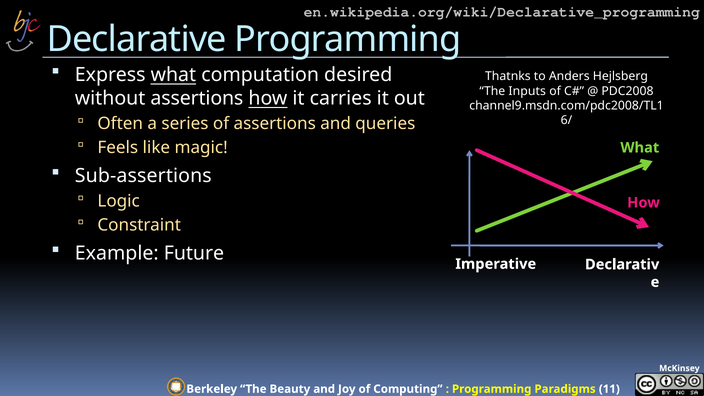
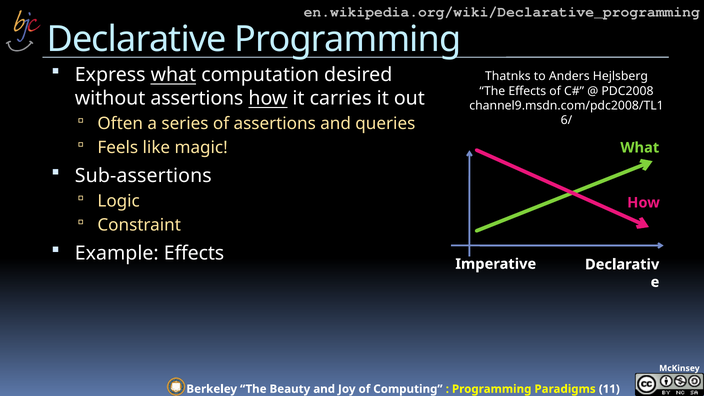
The Inputs: Inputs -> Effects
Example Future: Future -> Effects
